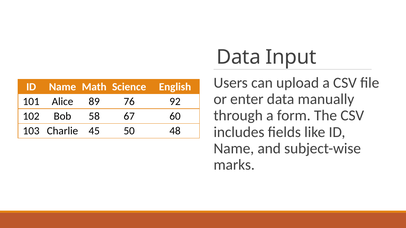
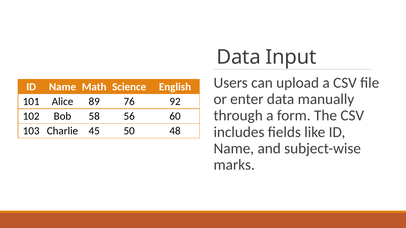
67: 67 -> 56
